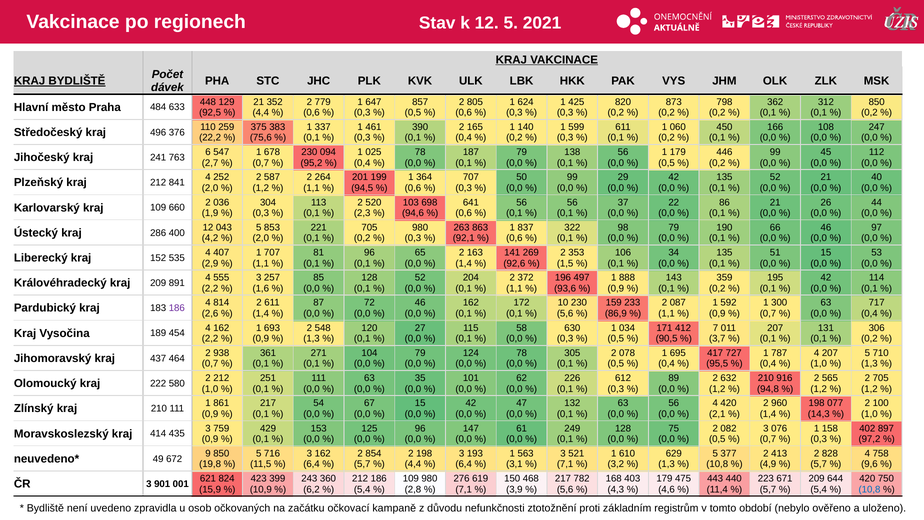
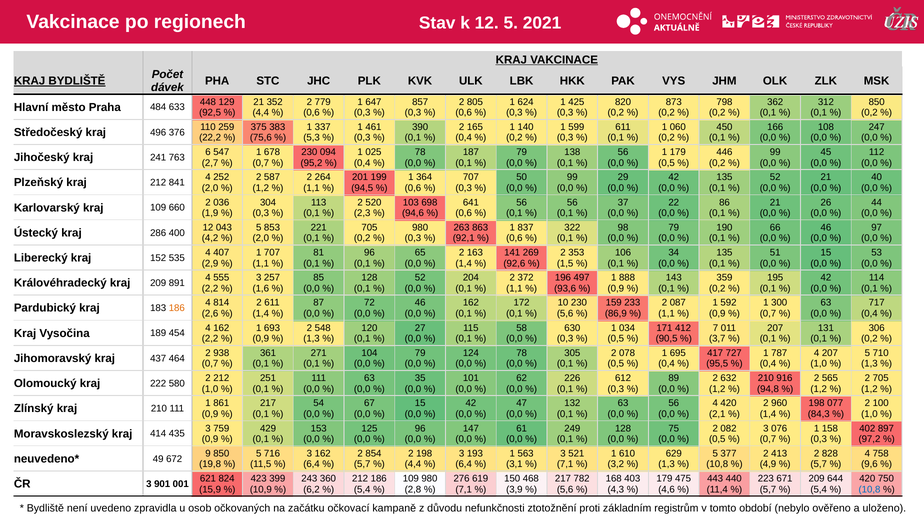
0,5 at (413, 113): 0,5 -> 0,3
0,1 at (312, 138): 0,1 -> 5,3
186 at (177, 308) colour: purple -> orange
14,3: 14,3 -> 84,3
